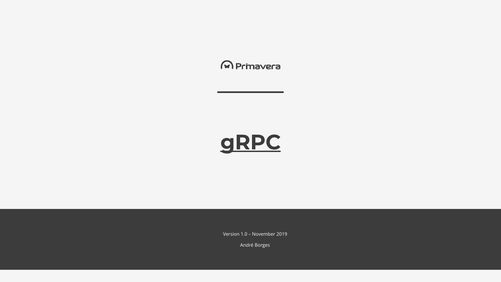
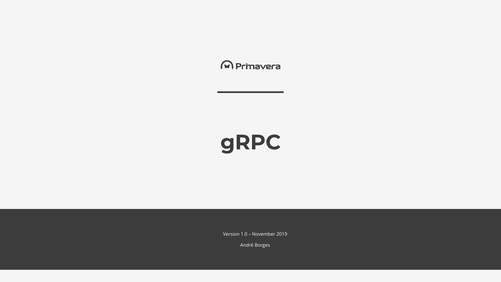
gRPC underline: present -> none
